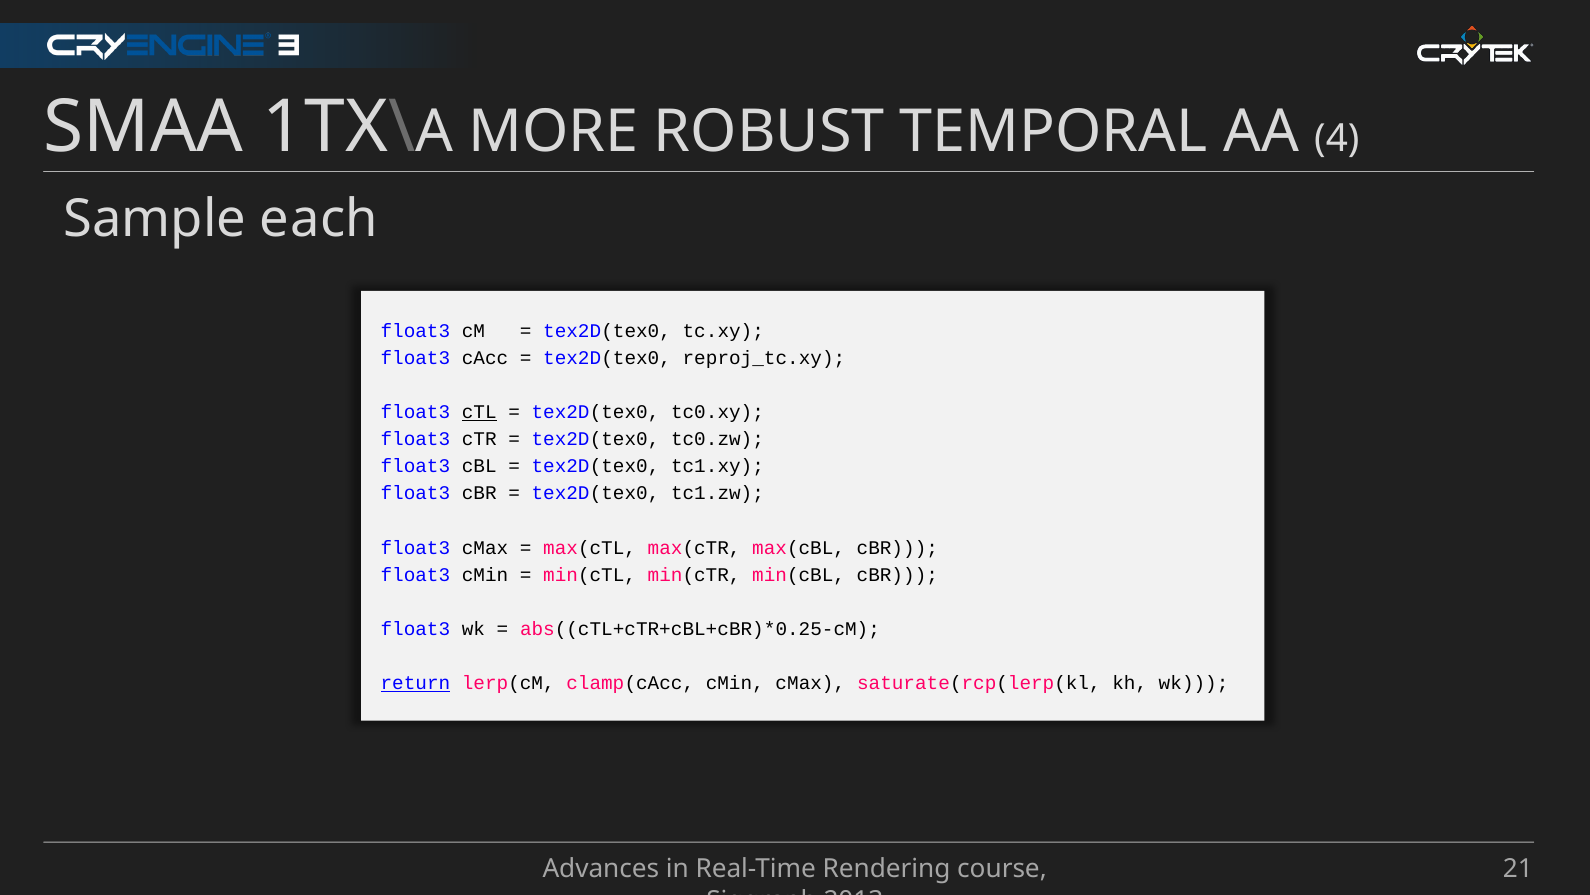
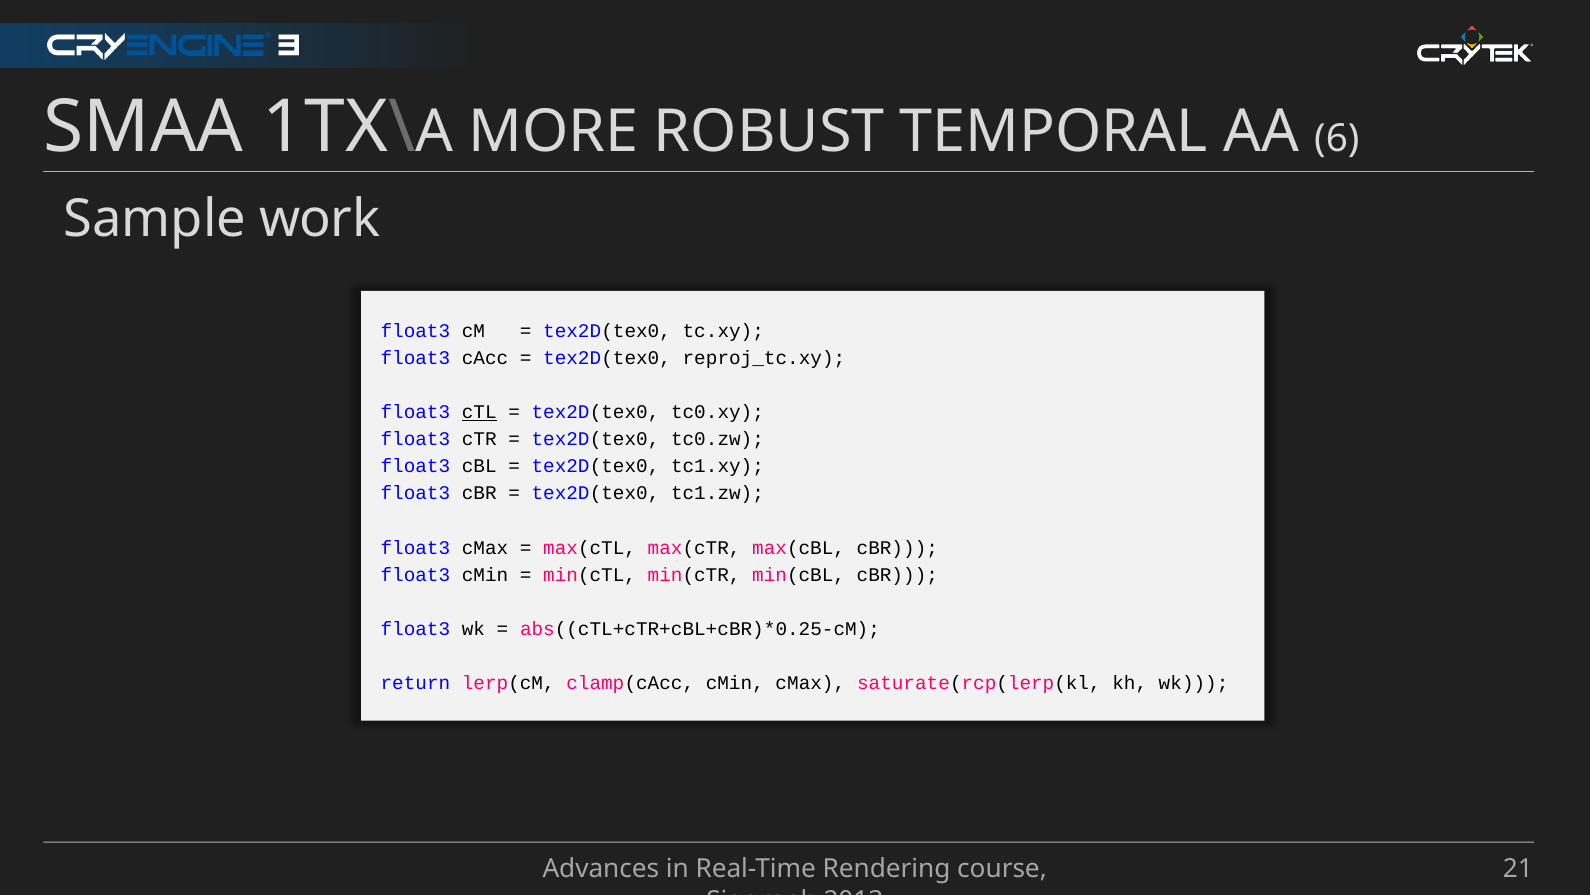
4: 4 -> 6
each: each -> work
return underline: present -> none
